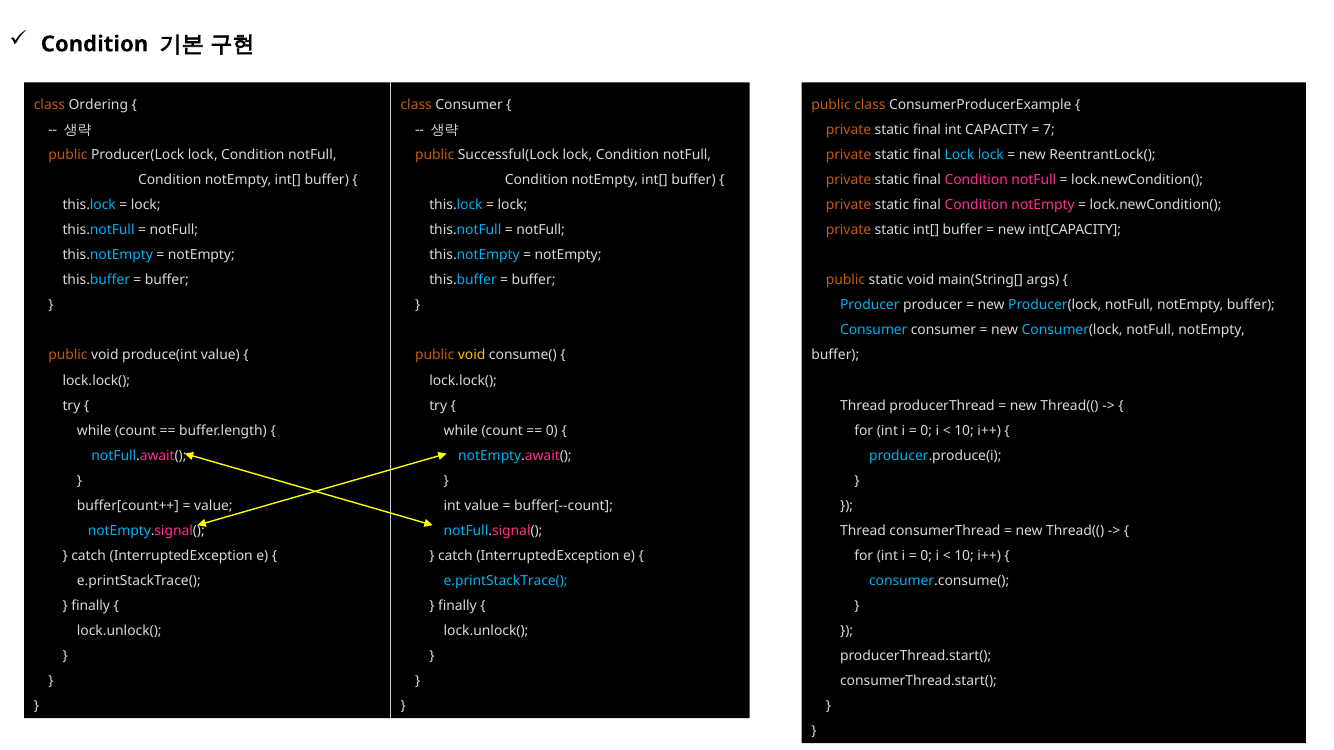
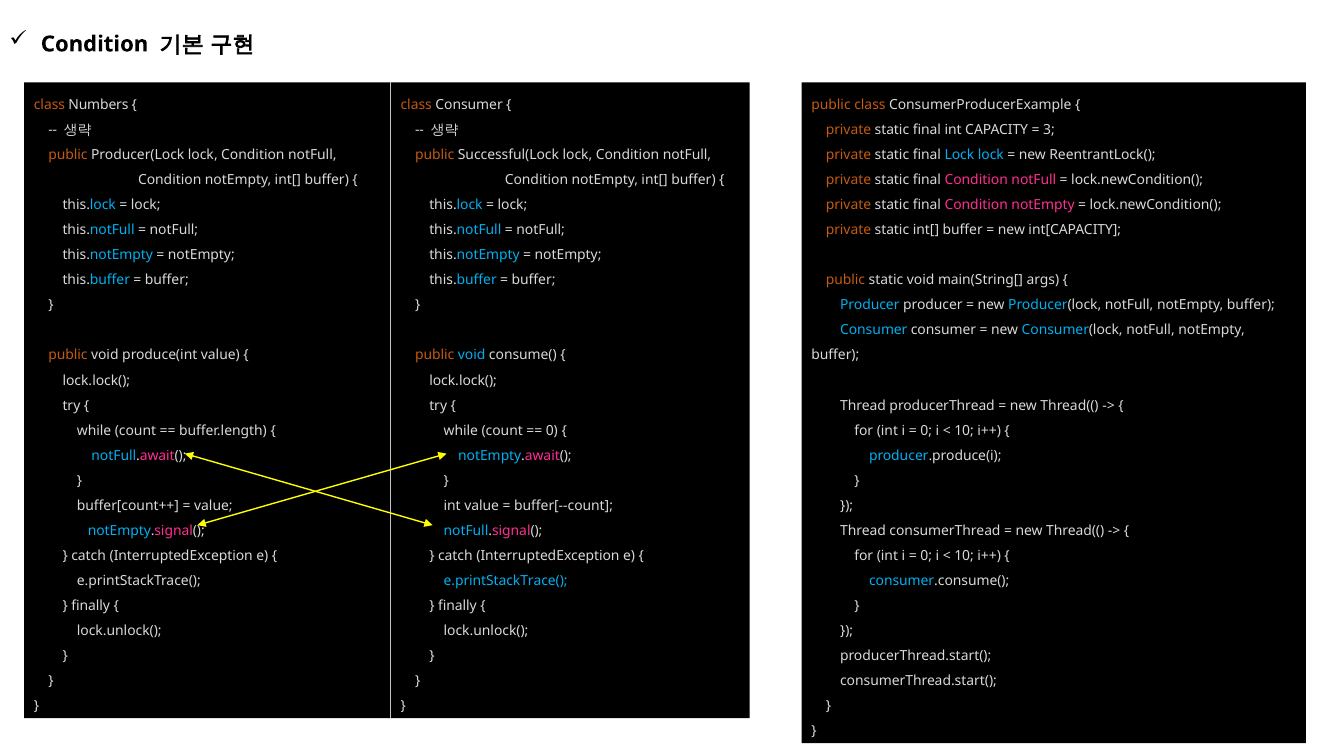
Ordering: Ordering -> Numbers
7: 7 -> 3
void at (472, 356) colour: yellow -> light blue
